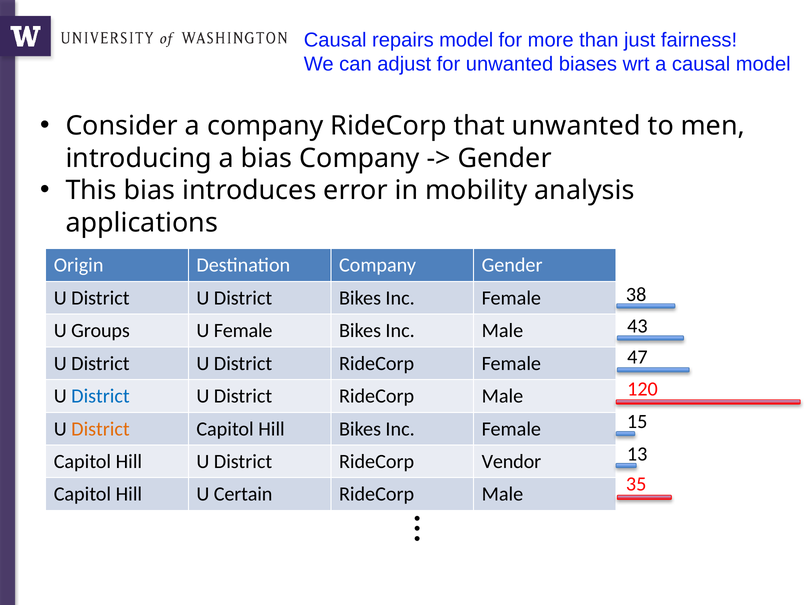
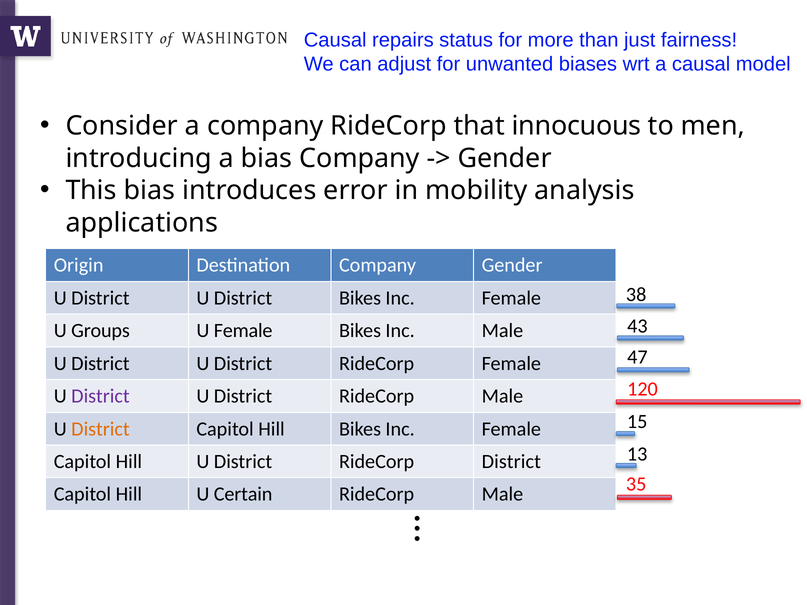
repairs model: model -> status
that unwanted: unwanted -> innocuous
District at (100, 396) colour: blue -> purple
RideCorp Vendor: Vendor -> District
